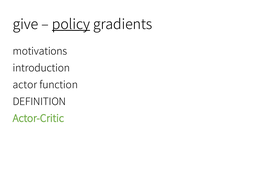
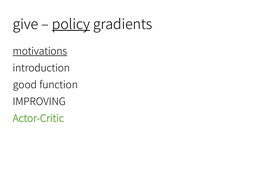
motivations underline: none -> present
actor: actor -> good
DEFINITION: DEFINITION -> IMPROVING
